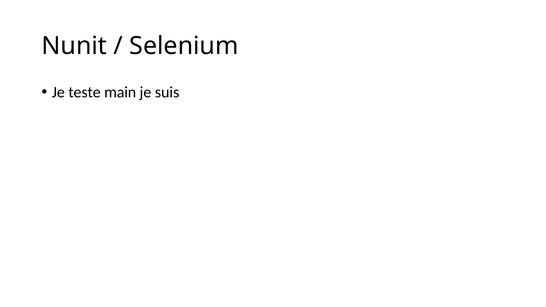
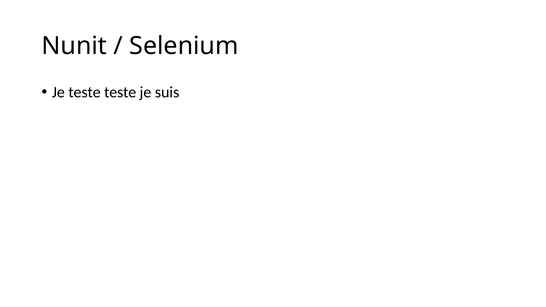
teste main: main -> teste
